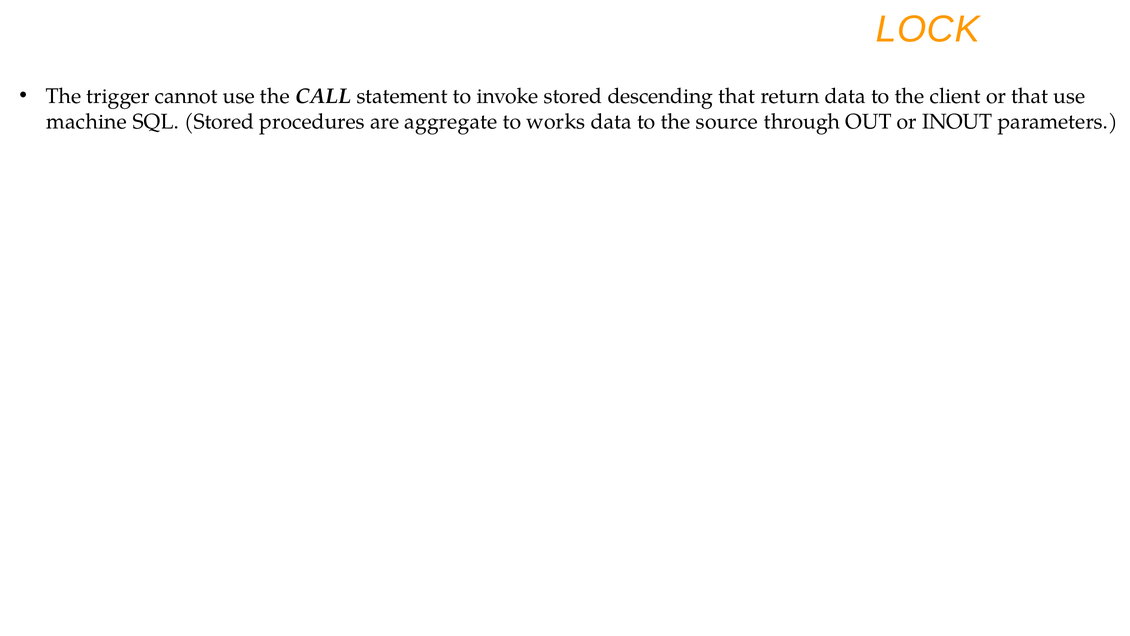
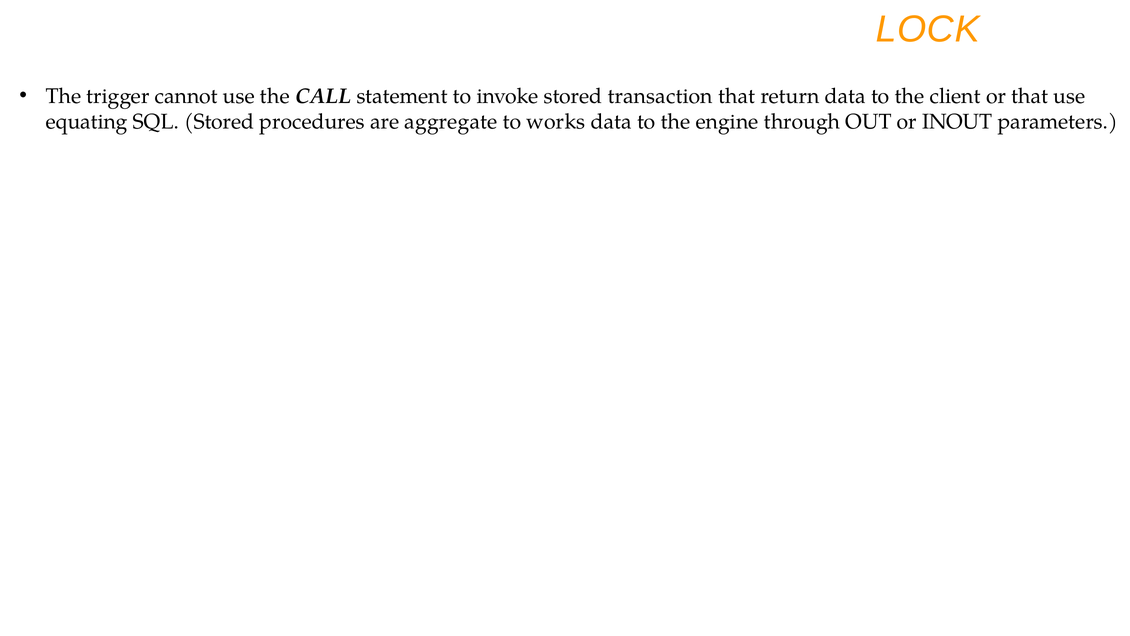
descending: descending -> transaction
machine: machine -> equating
source: source -> engine
